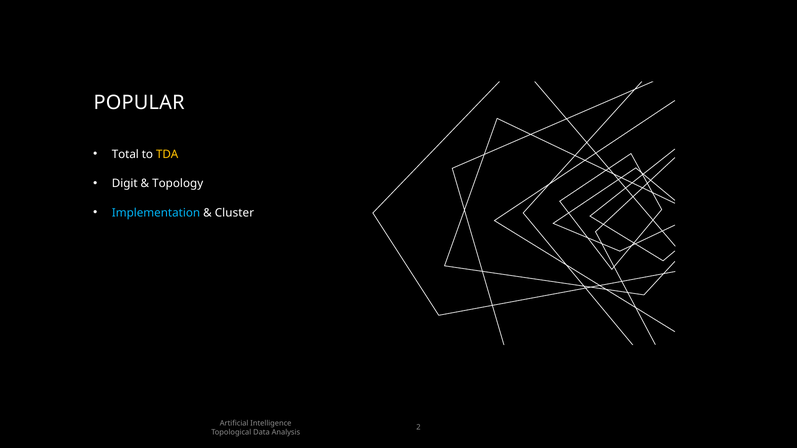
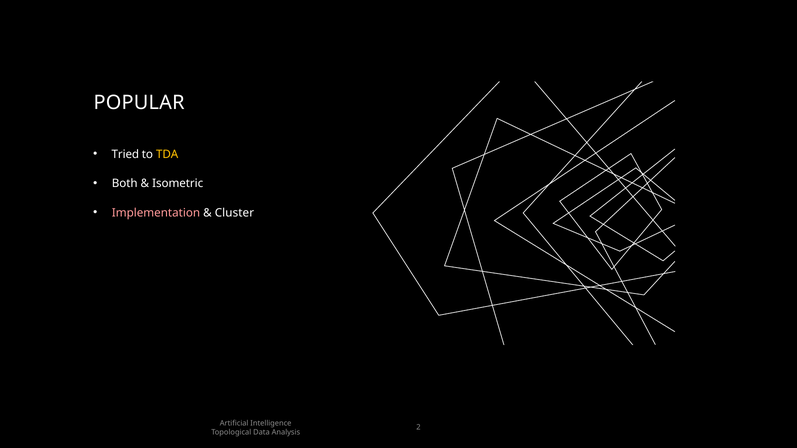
Total: Total -> Tried
Digit: Digit -> Both
Topology: Topology -> Isometric
Implementation colour: light blue -> pink
